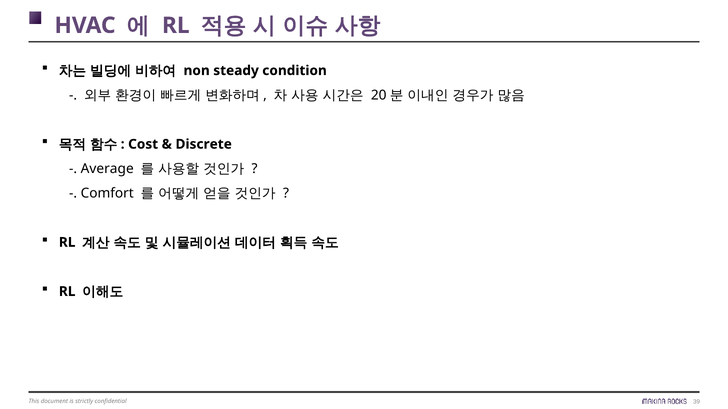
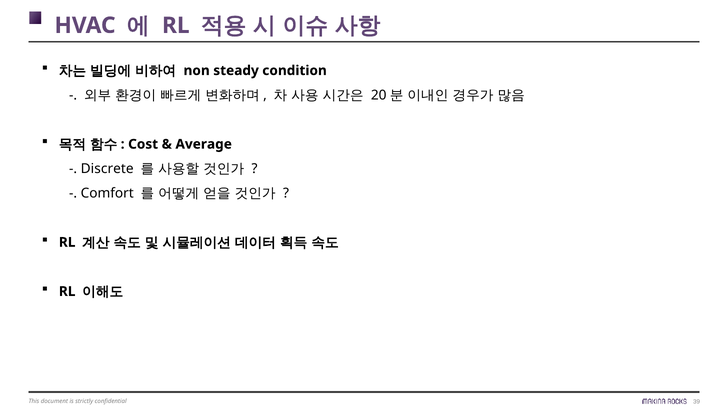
Discrete: Discrete -> Average
Average: Average -> Discrete
